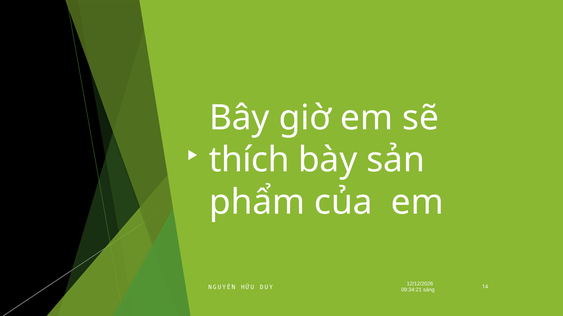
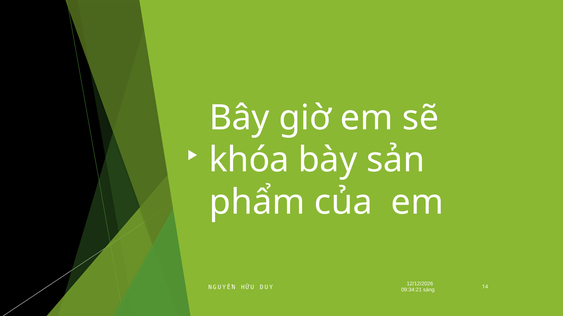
thích: thích -> khóa
